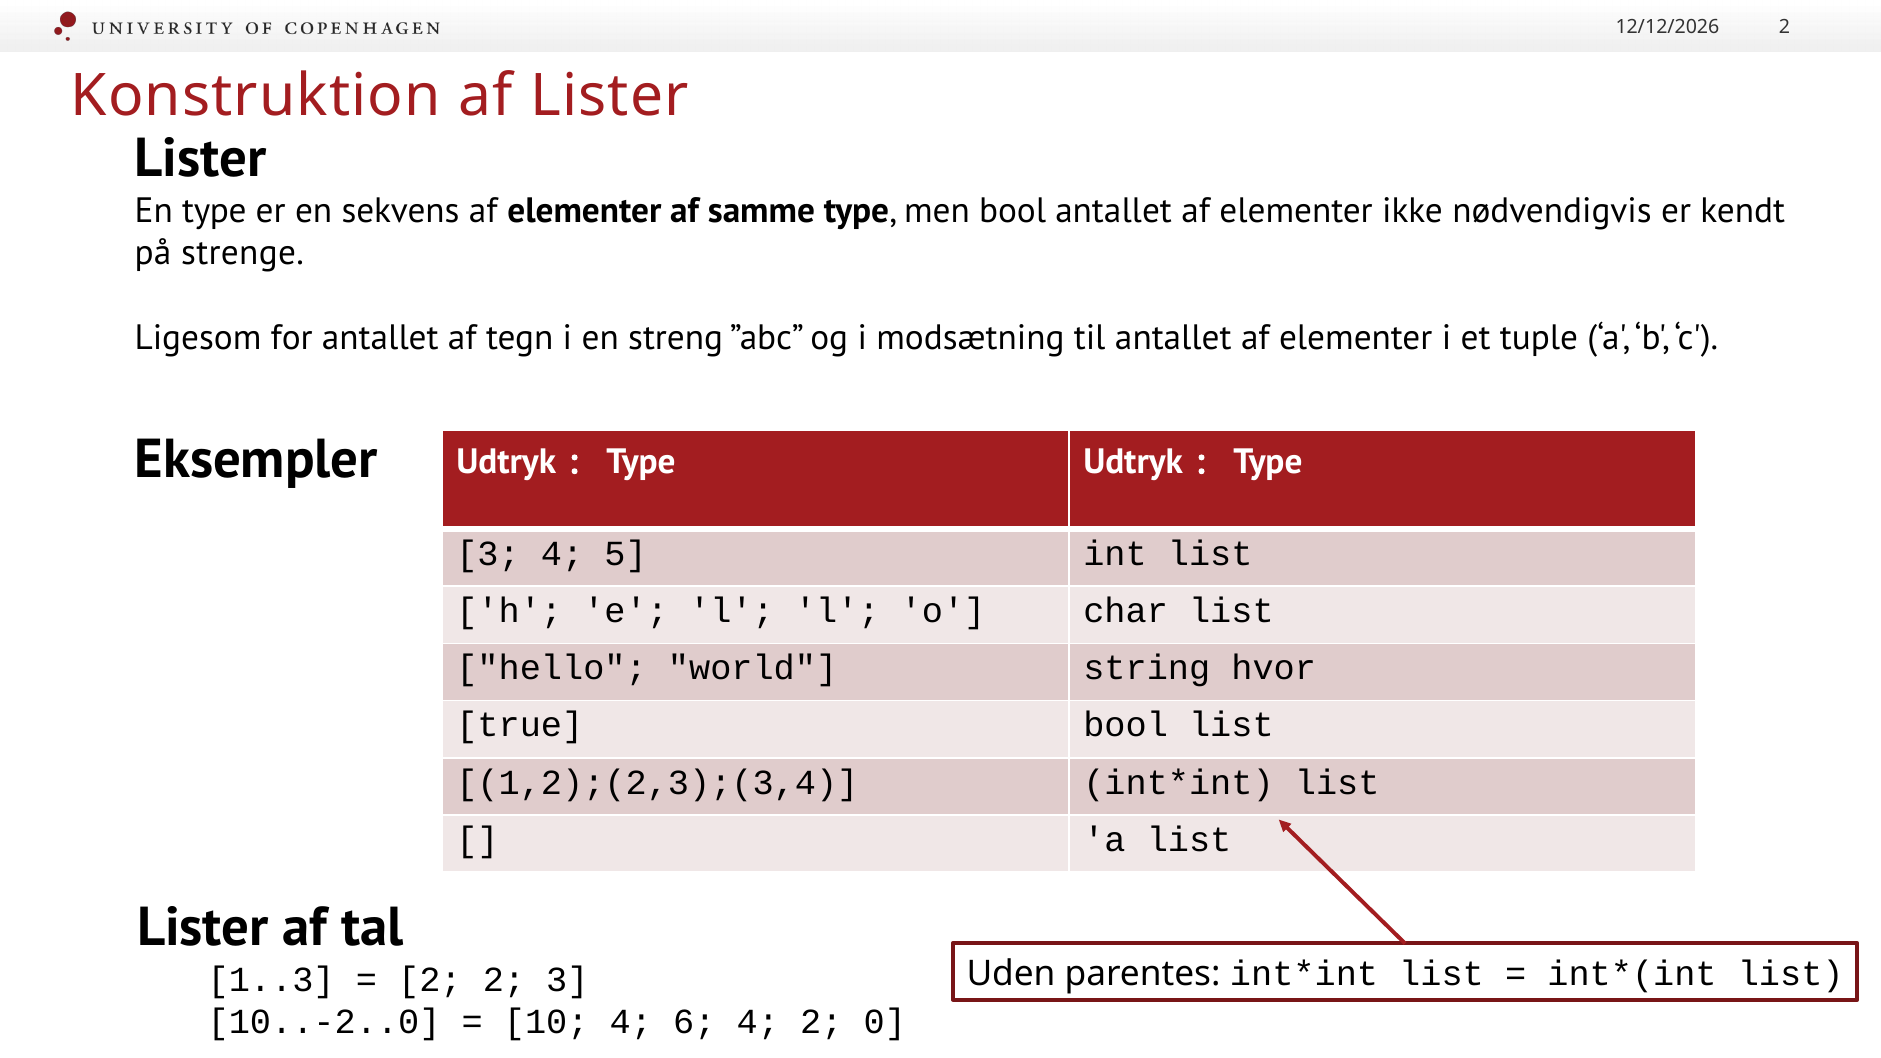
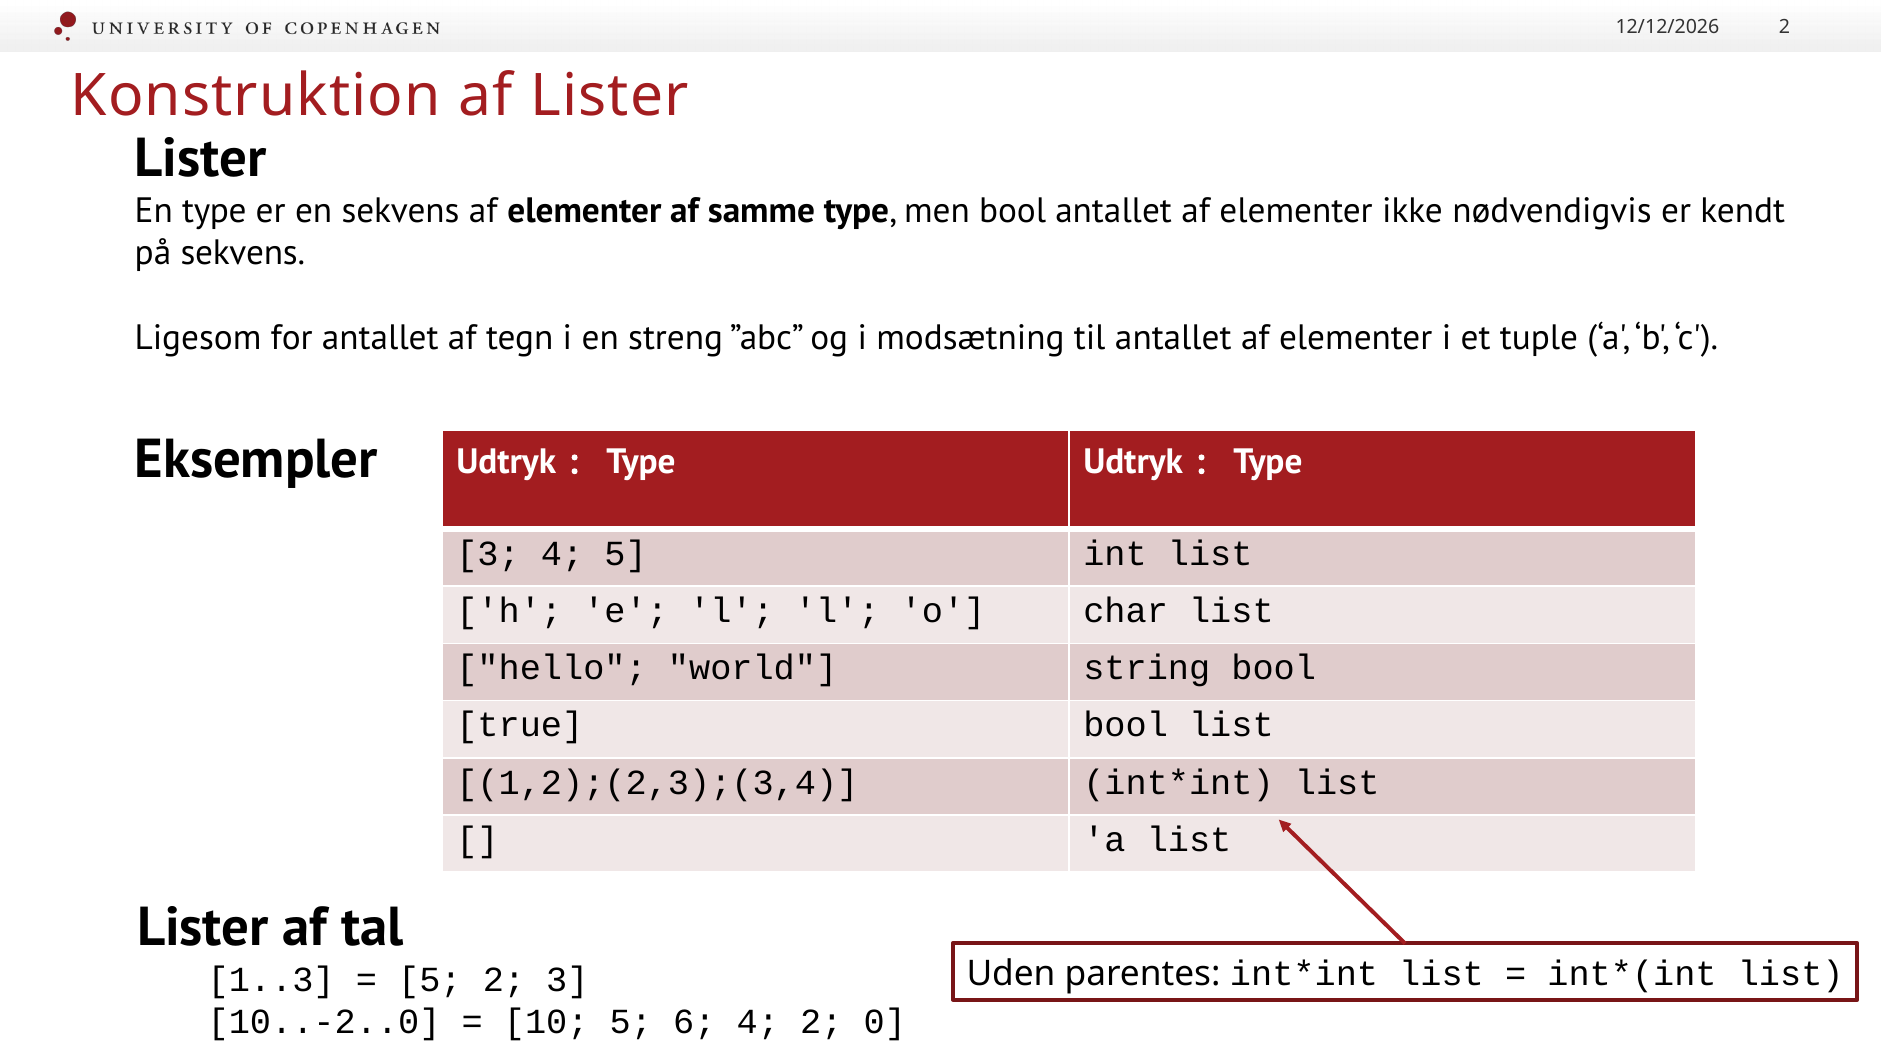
på strenge: strenge -> sekvens
string hvor: hvor -> bool
2 at (430, 980): 2 -> 5
10 4: 4 -> 5
